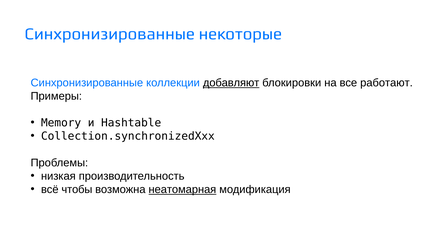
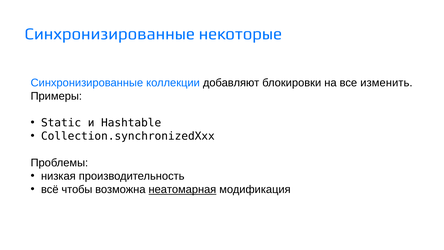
добавляют underline: present -> none
работают: работают -> изменить
Memory: Memory -> Static
